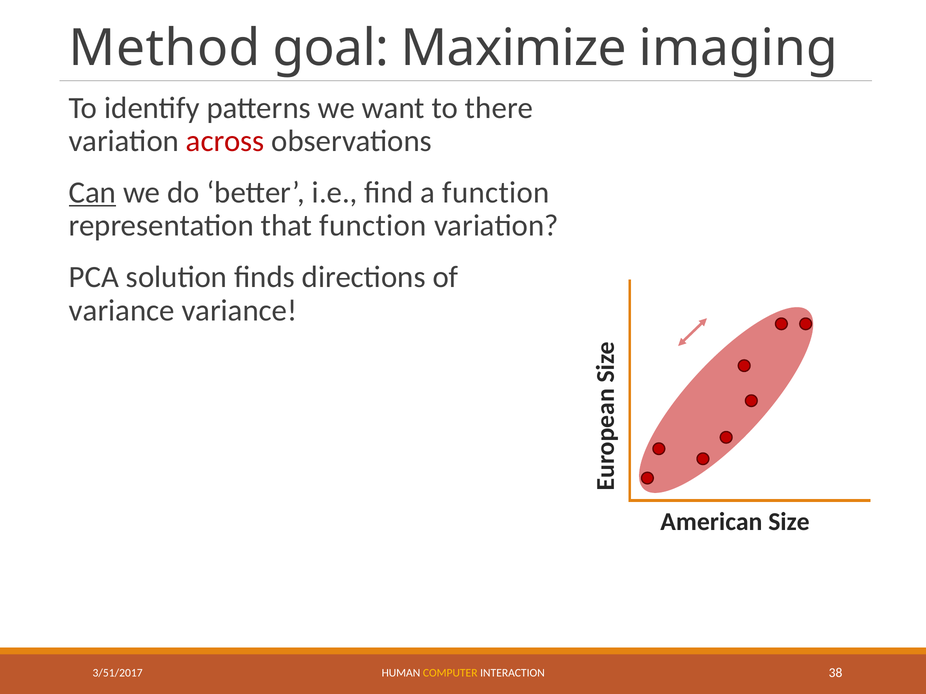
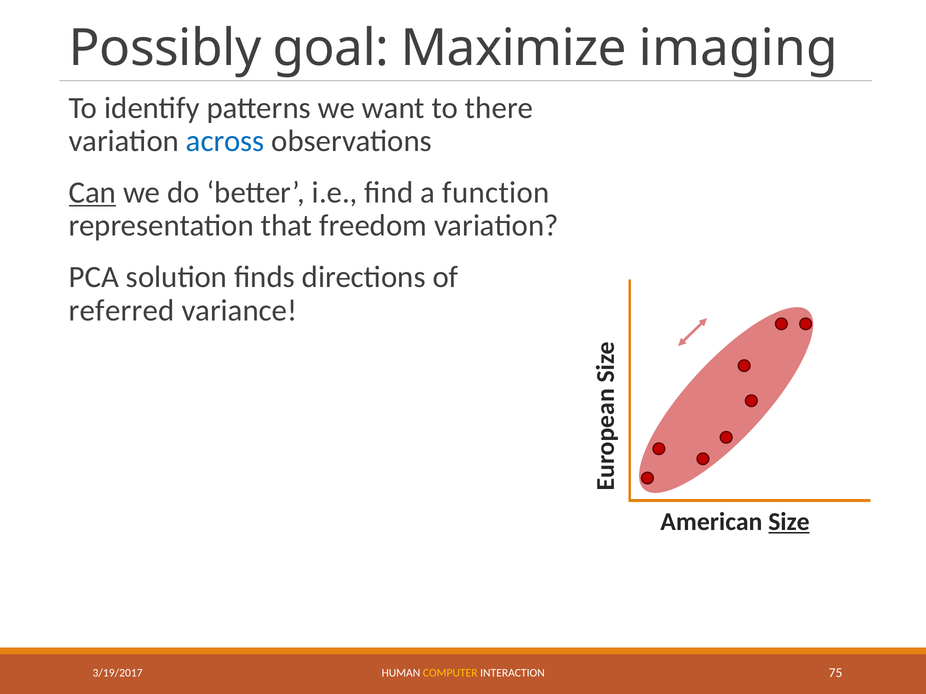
Method: Method -> Possibly
across colour: red -> blue
that function: function -> freedom
variance at (122, 311): variance -> referred
Size underline: none -> present
3/51/2017: 3/51/2017 -> 3/19/2017
38: 38 -> 75
